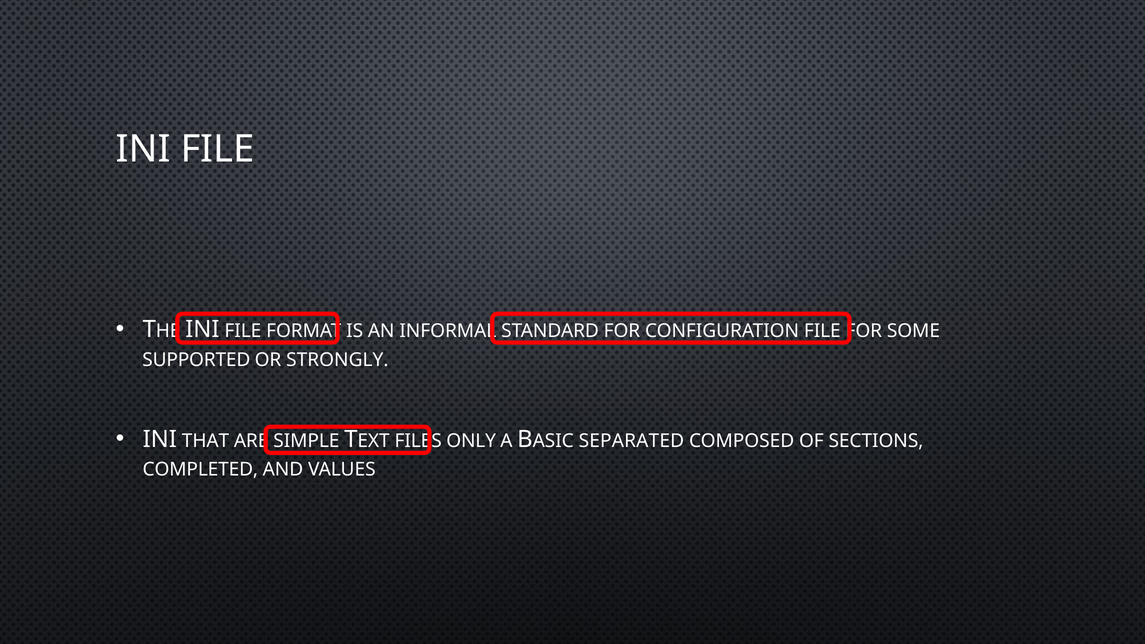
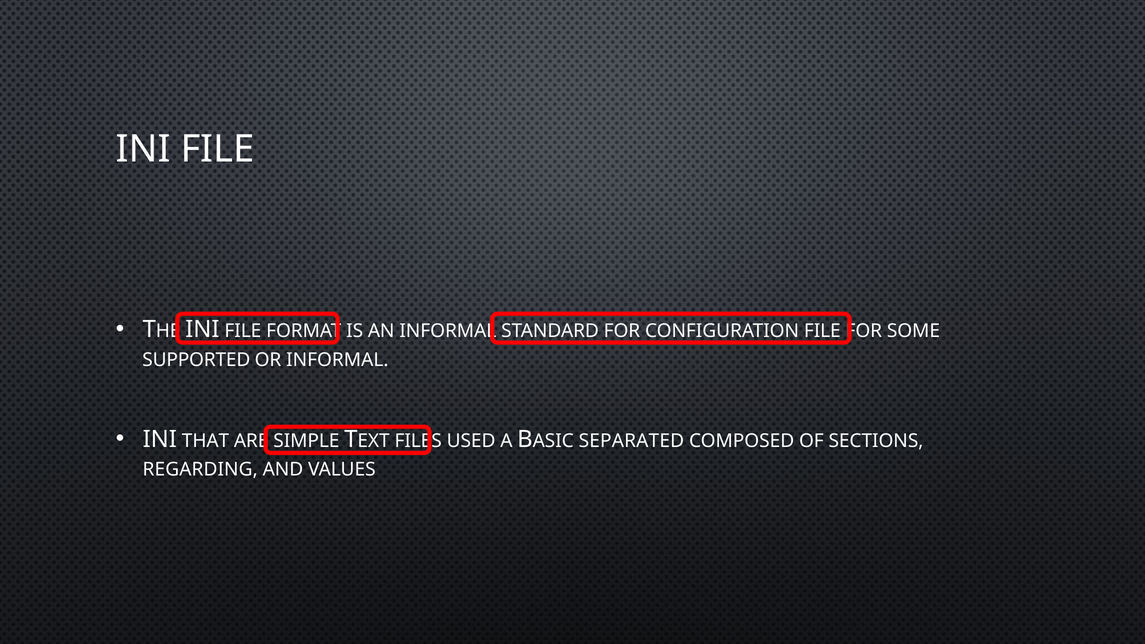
OR STRONGLY: STRONGLY -> INFORMAL
ONLY: ONLY -> USED
COMPLETED: COMPLETED -> REGARDING
